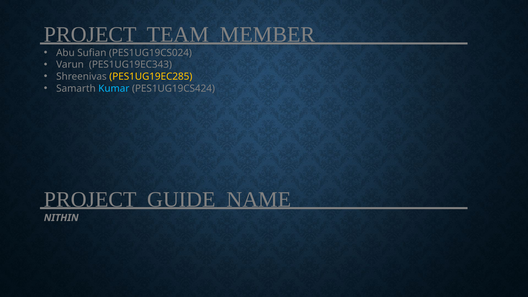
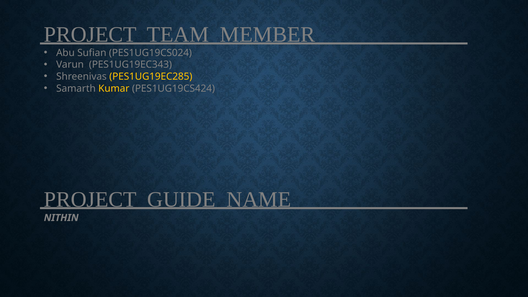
Kumar colour: light blue -> yellow
